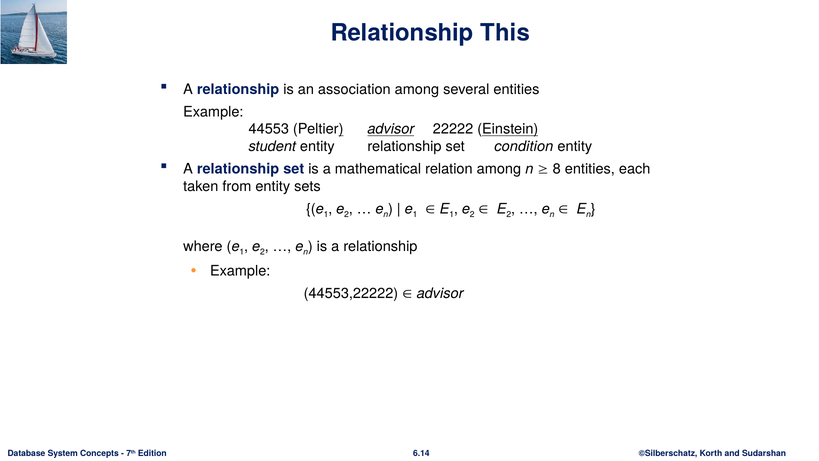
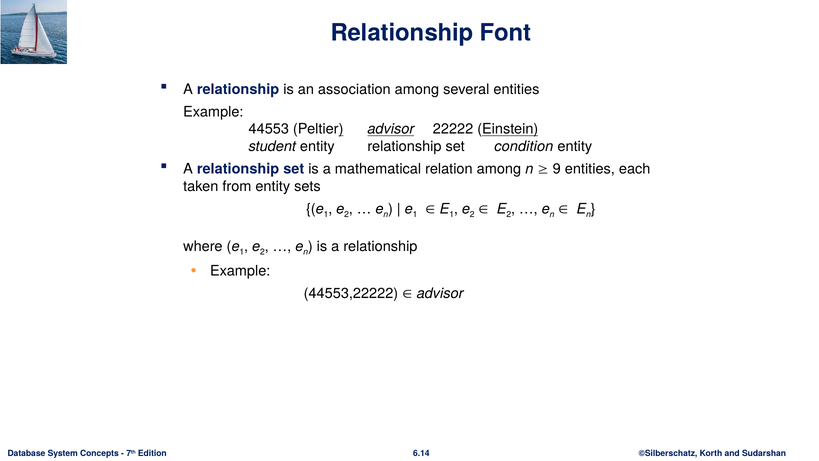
This: This -> Font
8: 8 -> 9
